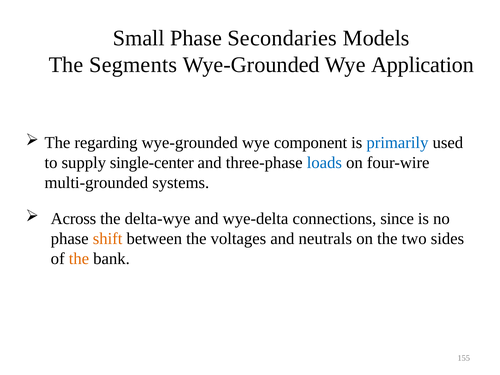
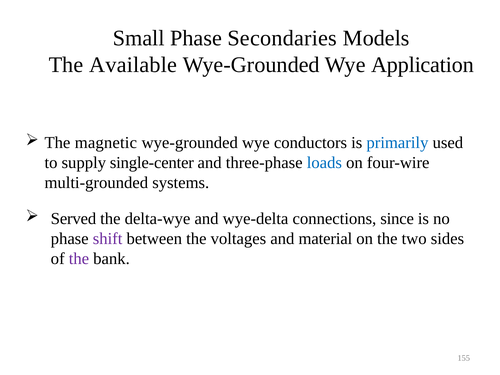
Segments: Segments -> Available
regarding: regarding -> magnetic
component: component -> conductors
Across: Across -> Served
shift colour: orange -> purple
neutrals: neutrals -> material
the at (79, 259) colour: orange -> purple
